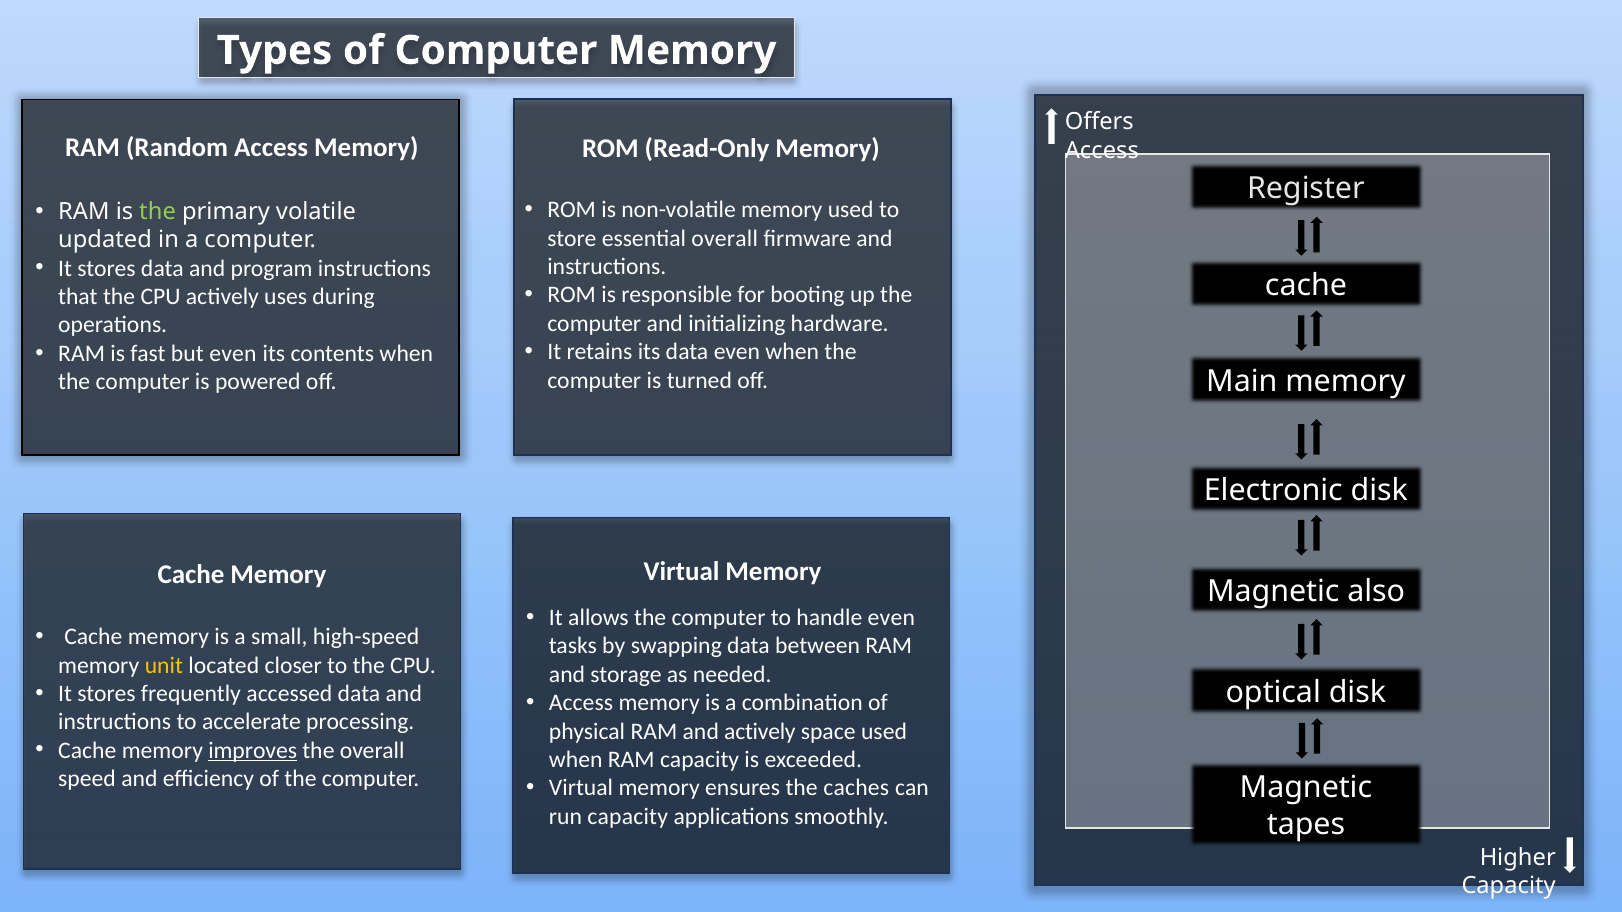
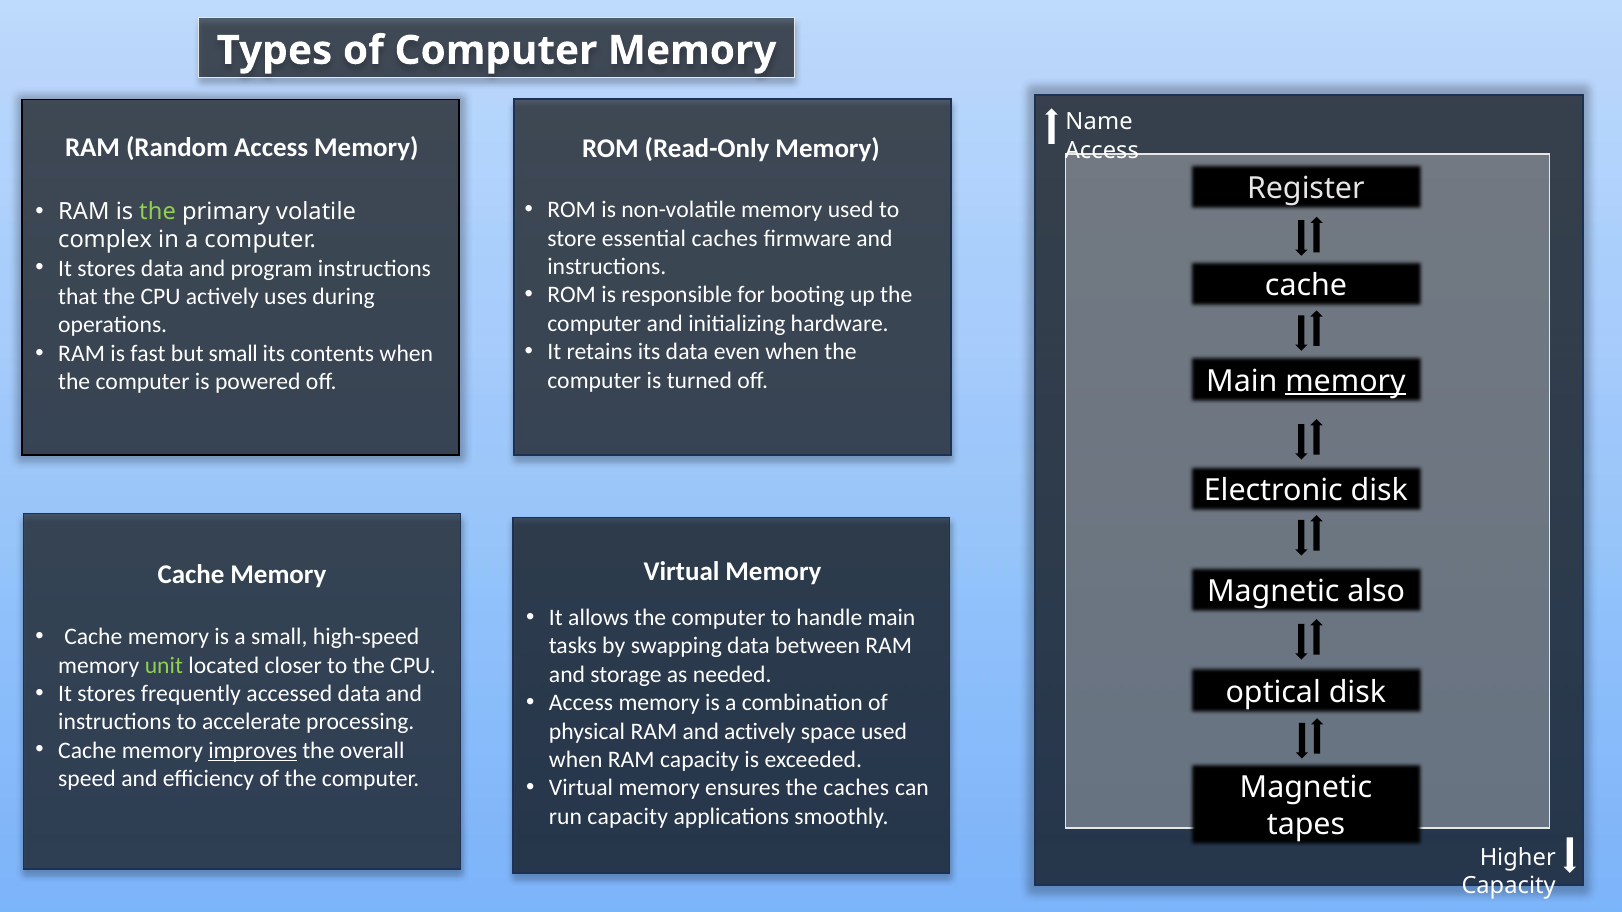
Offers: Offers -> Name
essential overall: overall -> caches
updated: updated -> complex
but even: even -> small
memory at (1346, 381) underline: none -> present
handle even: even -> main
unit colour: yellow -> light green
